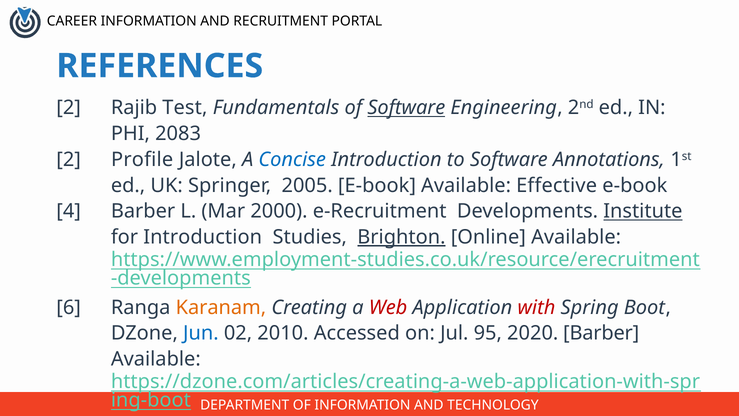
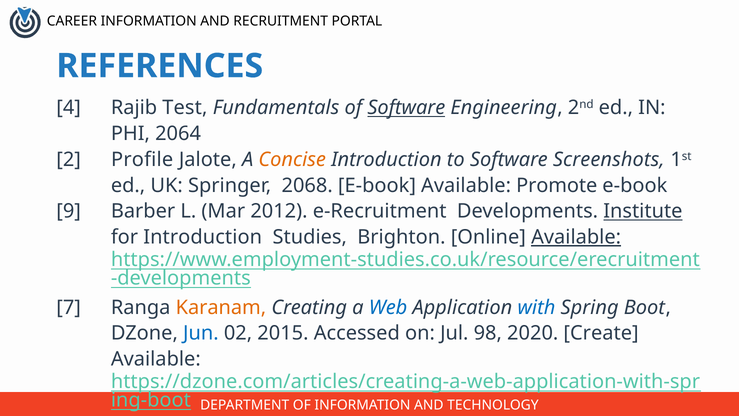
2 at (69, 108): 2 -> 4
2083: 2083 -> 2064
Concise colour: blue -> orange
Annotations: Annotations -> Screenshots
2005: 2005 -> 2068
Effective: Effective -> Promote
4: 4 -> 9
2000: 2000 -> 2012
Brighton underline: present -> none
Available at (576, 237) underline: none -> present
6: 6 -> 7
Web colour: red -> blue
with colour: red -> blue
2010: 2010 -> 2015
95: 95 -> 98
2020 Barber: Barber -> Create
